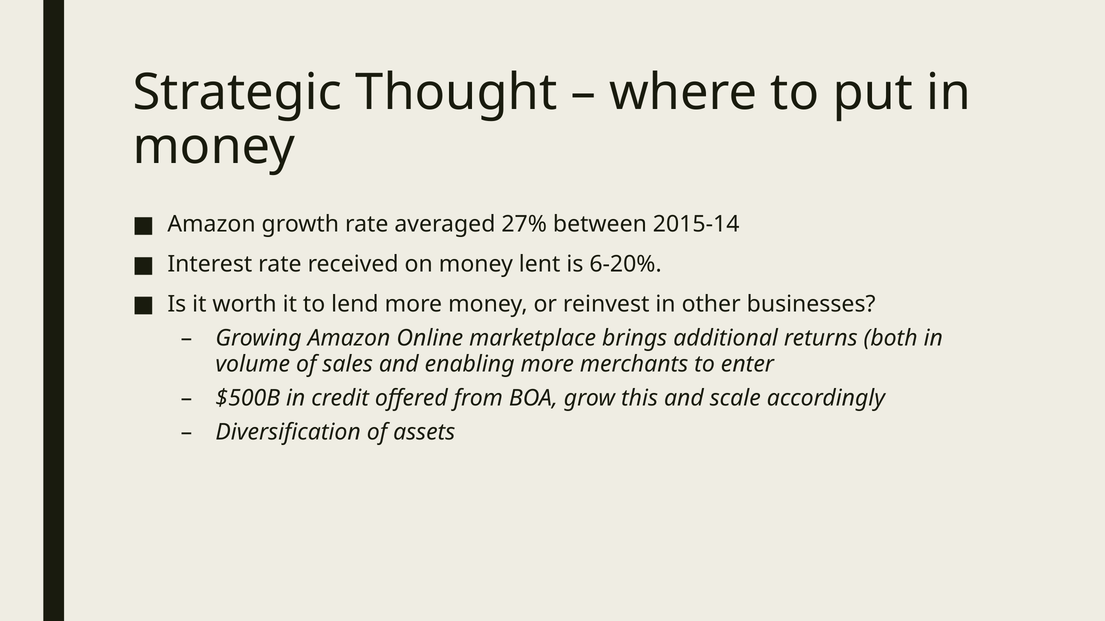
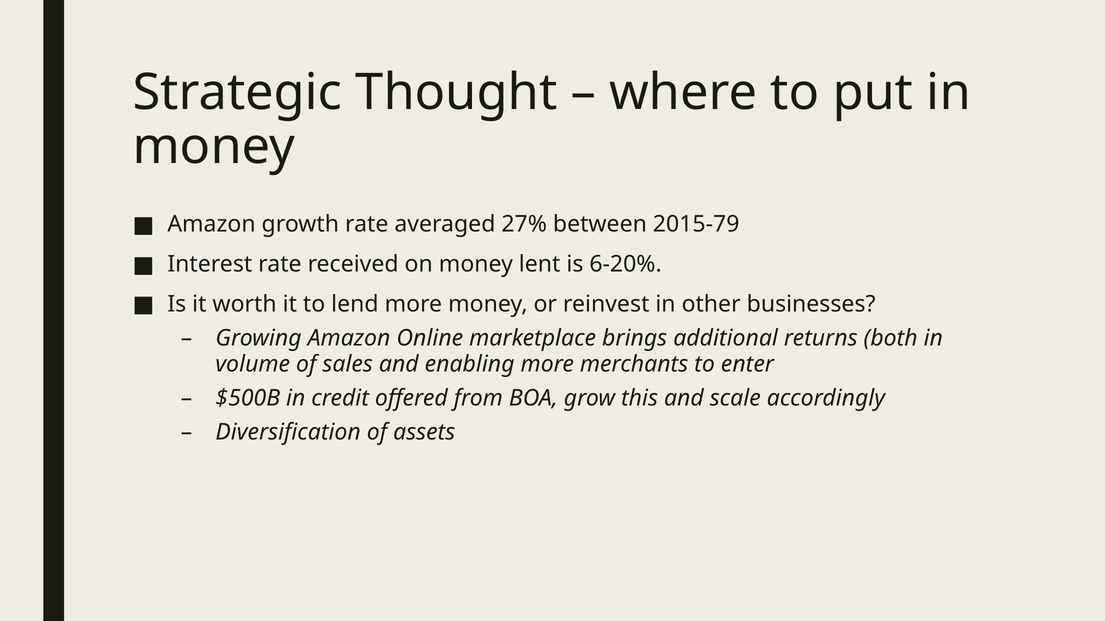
2015-14: 2015-14 -> 2015-79
